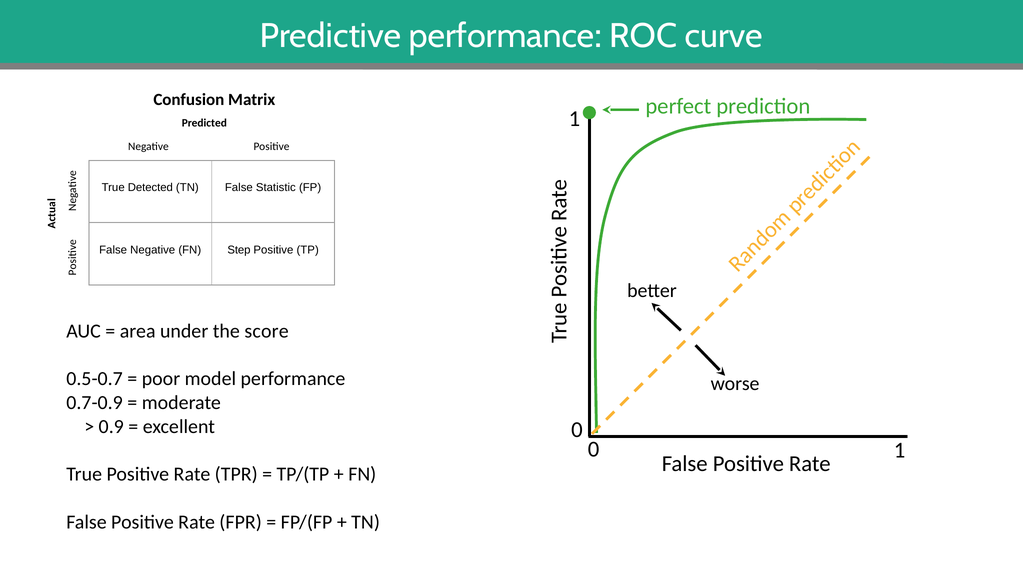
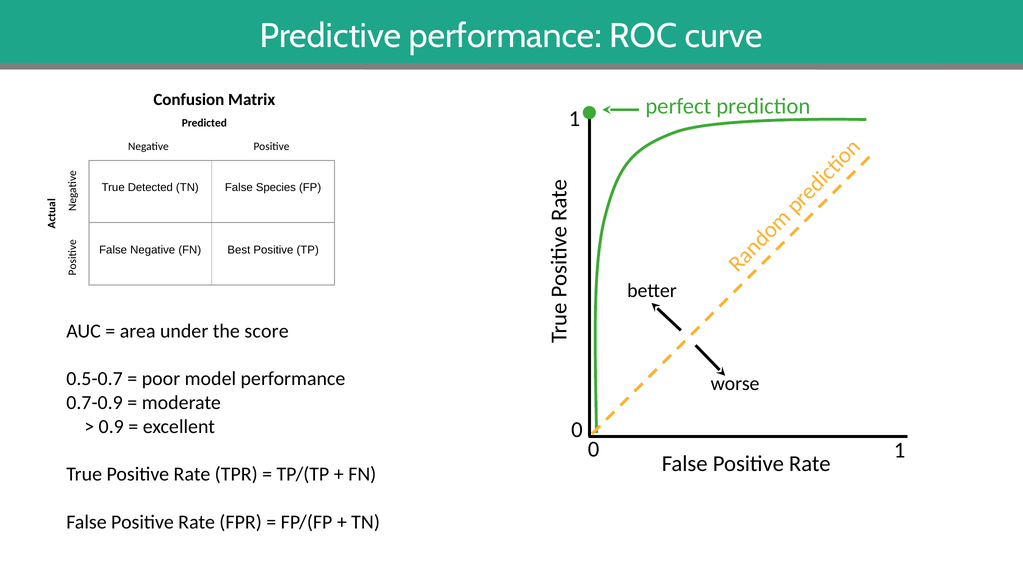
Statistic: Statistic -> Species
Step: Step -> Best
